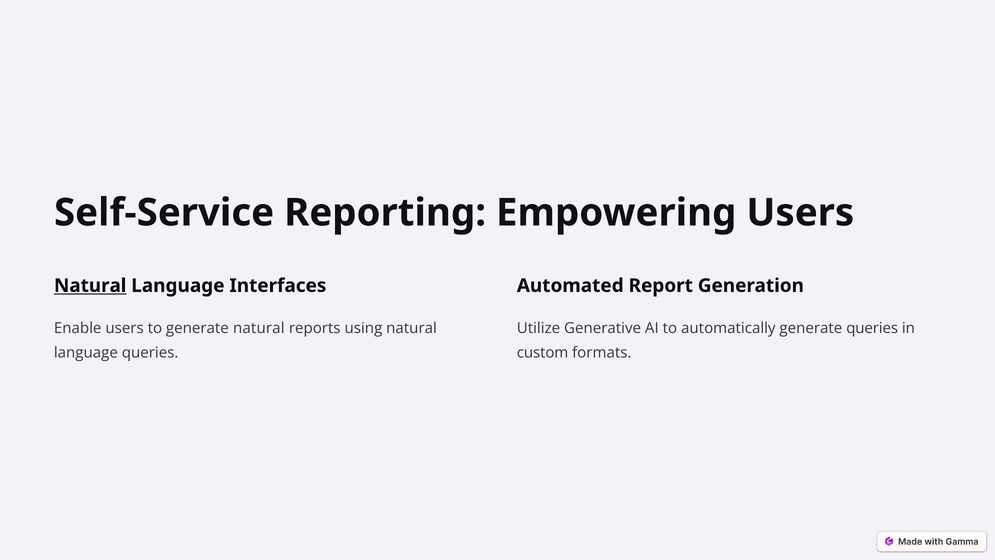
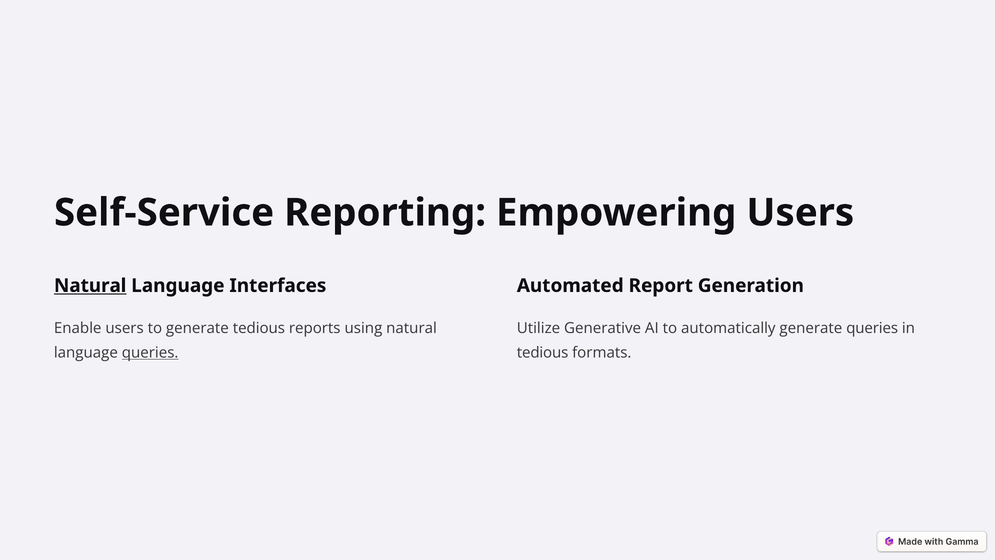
generate natural: natural -> tedious
queries at (150, 353) underline: none -> present
custom at (543, 353): custom -> tedious
